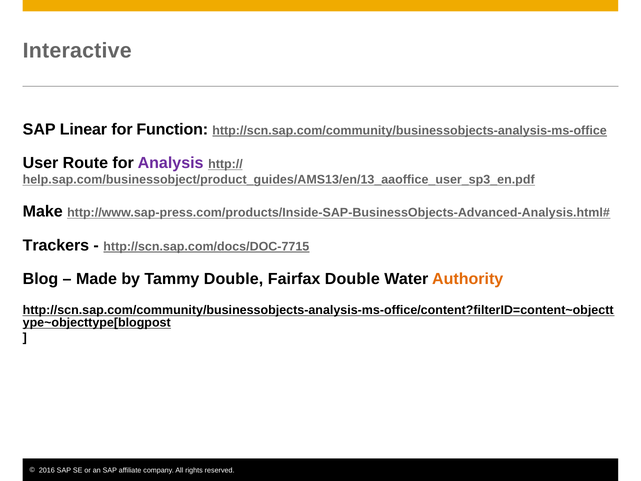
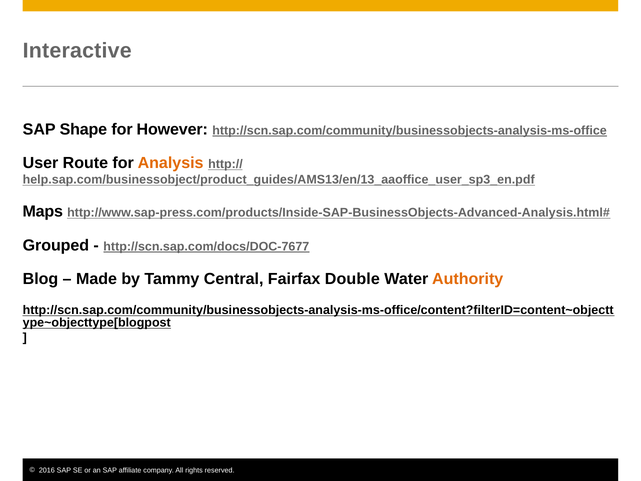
Linear: Linear -> Shape
Function: Function -> However
Analysis colour: purple -> orange
Make: Make -> Maps
Trackers: Trackers -> Grouped
http://scn.sap.com/docs/DOC-7715: http://scn.sap.com/docs/DOC-7715 -> http://scn.sap.com/docs/DOC-7677
Tammy Double: Double -> Central
